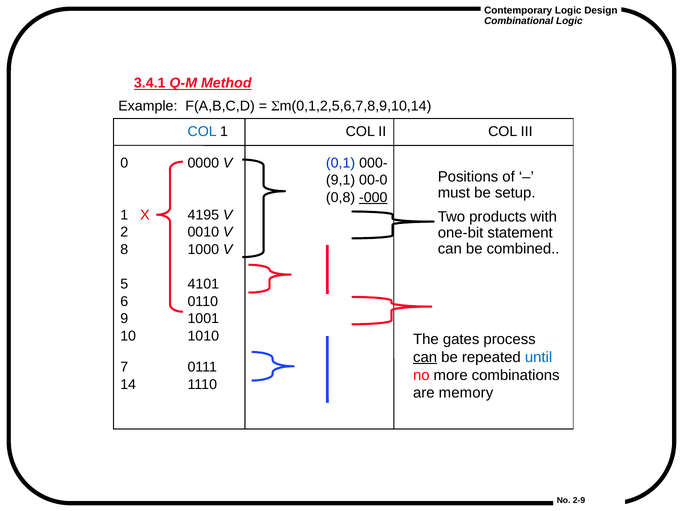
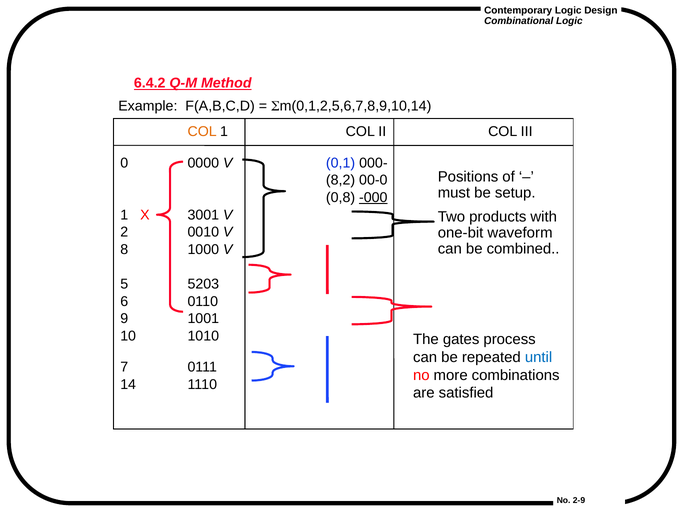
3.4.1: 3.4.1 -> 6.4.2
COL at (202, 131) colour: blue -> orange
9,1: 9,1 -> 8,2
4195: 4195 -> 3001
statement: statement -> waveform
4101: 4101 -> 5203
can at (425, 357) underline: present -> none
memory: memory -> satisfied
